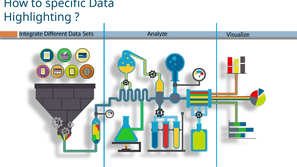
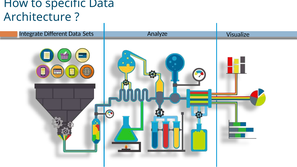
Highlighting: Highlighting -> Architecture
